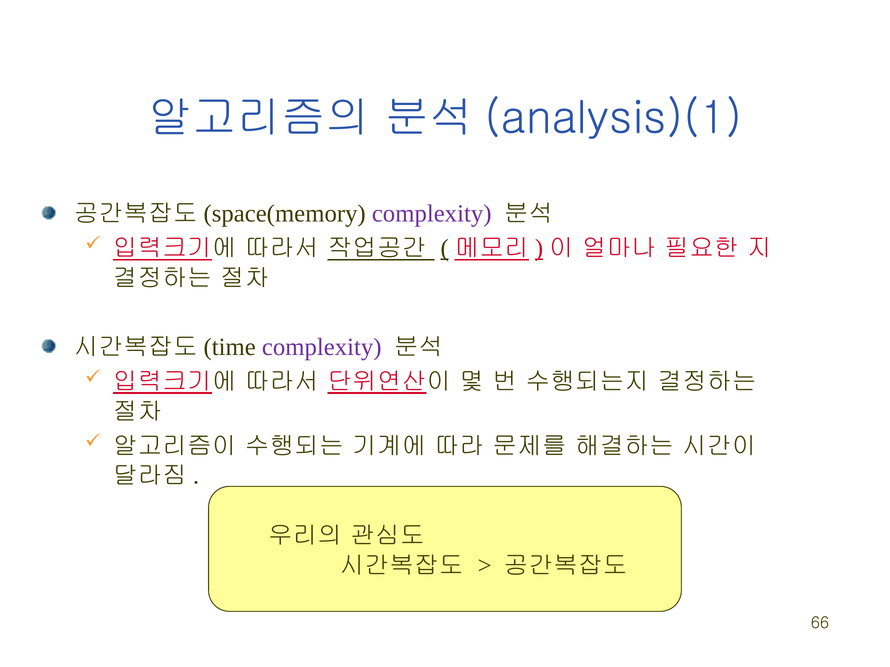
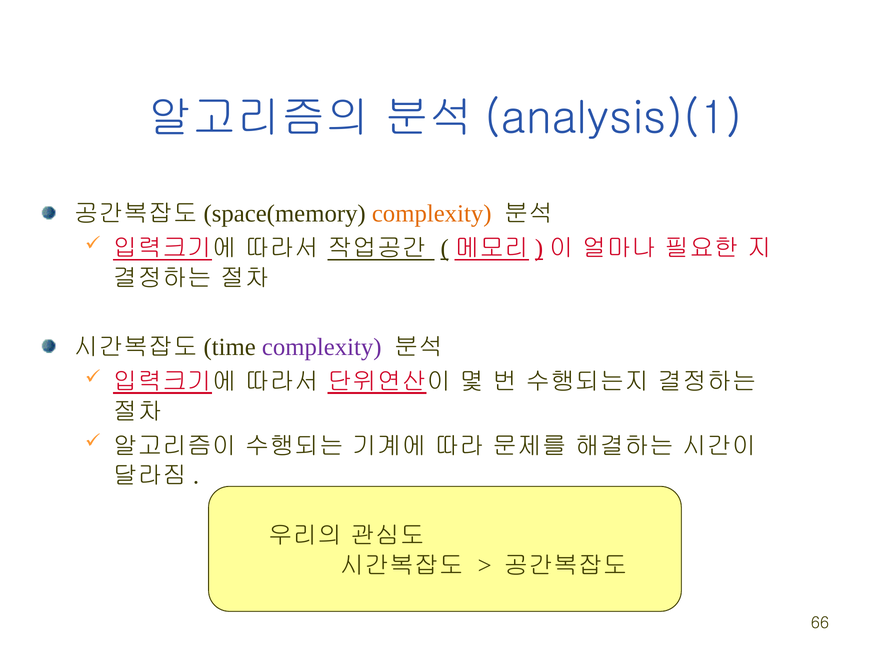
complexity at (432, 214) colour: purple -> orange
